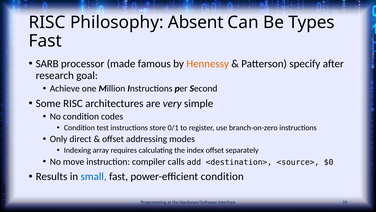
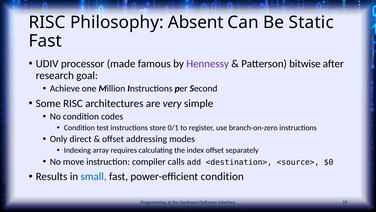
Types: Types -> Static
SARB: SARB -> UDIV
Hennessy colour: orange -> purple
specify: specify -> bitwise
